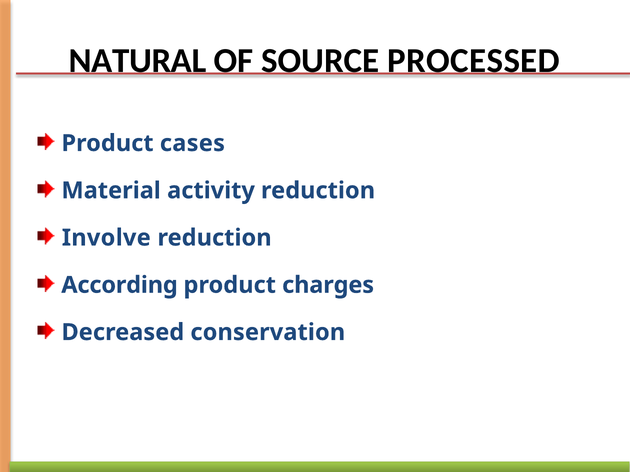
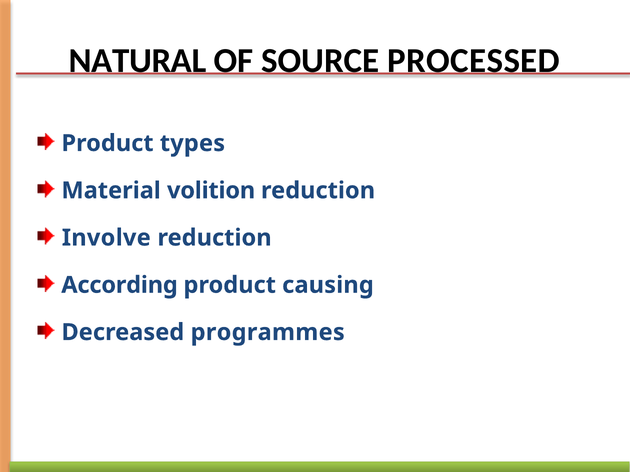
cases: cases -> types
activity: activity -> volition
charges: charges -> causing
conservation: conservation -> programmes
